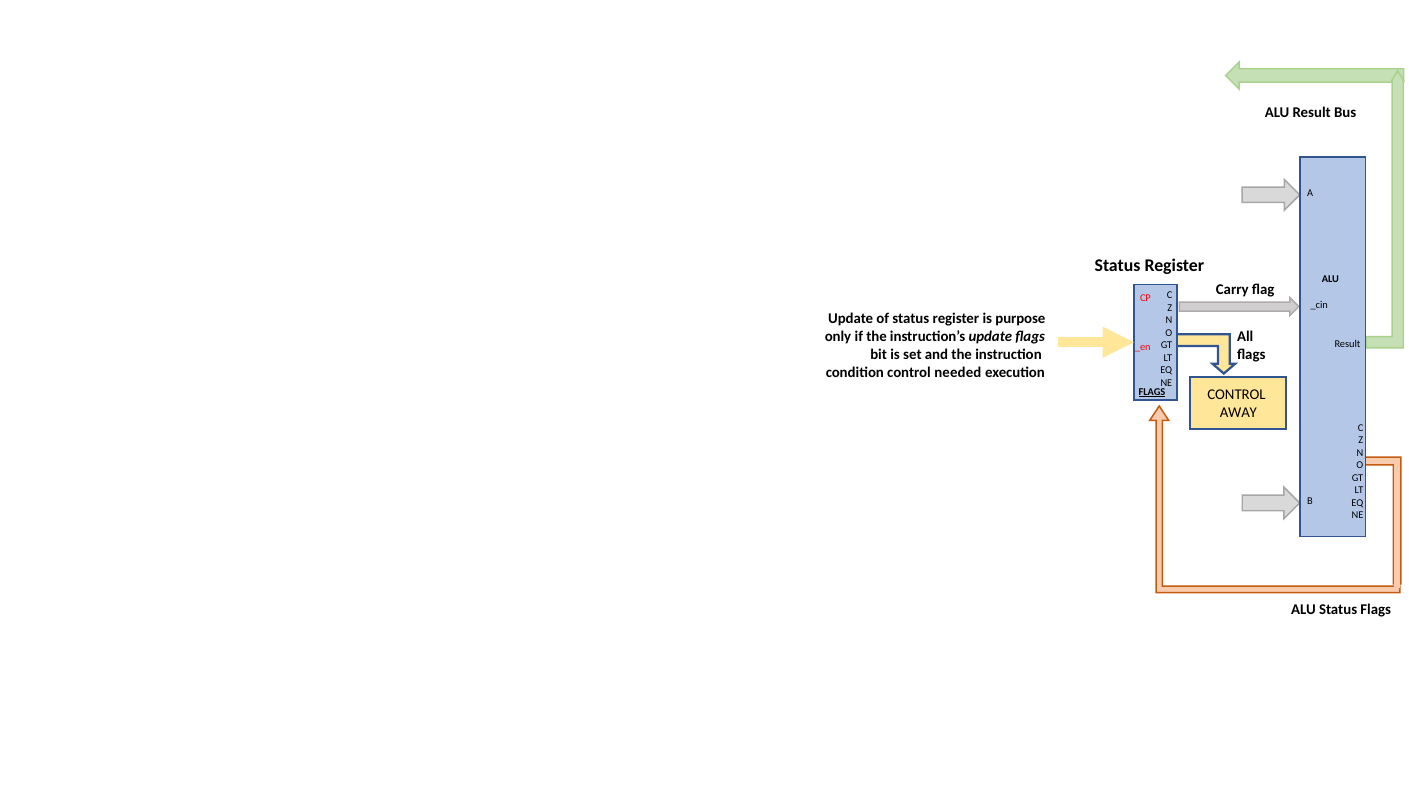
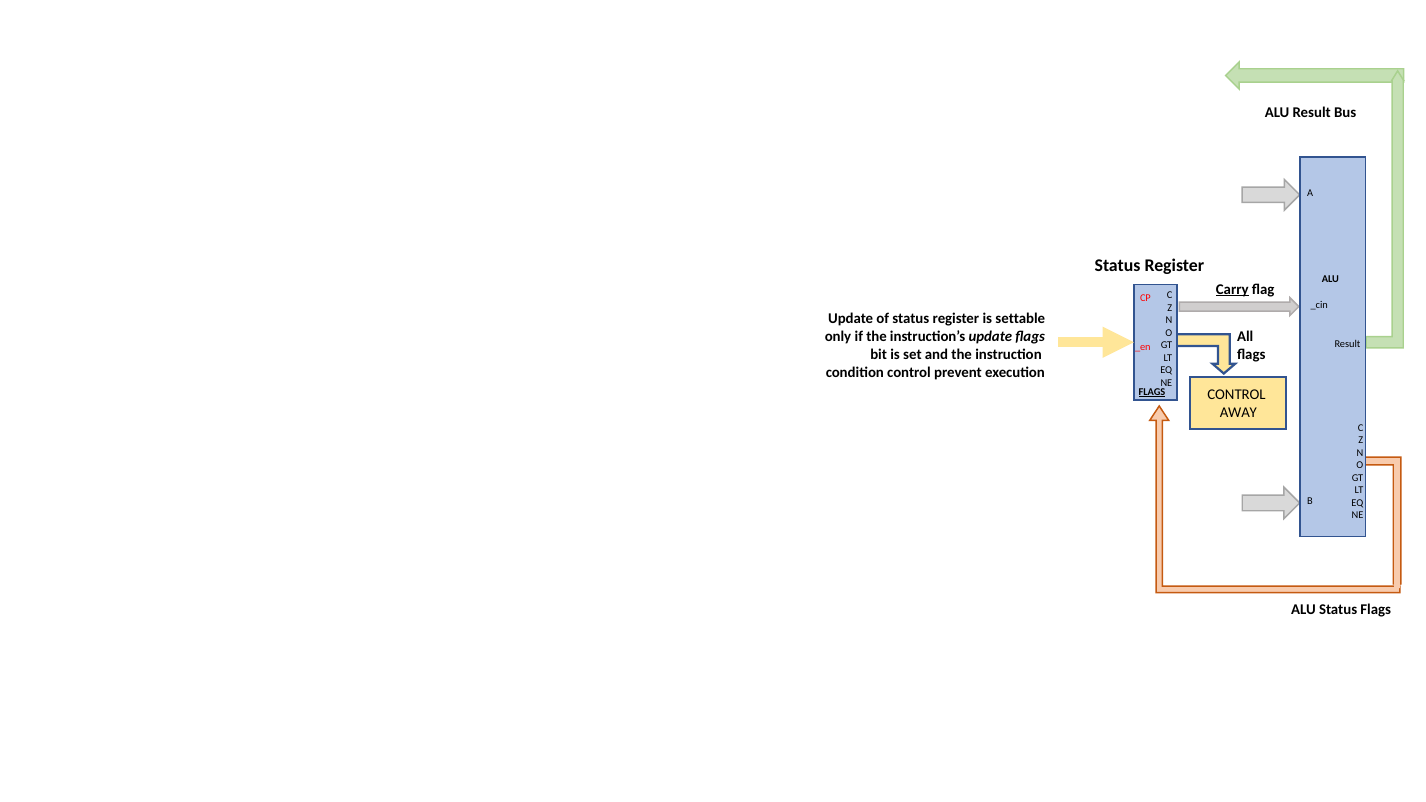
Carry underline: none -> present
purpose: purpose -> settable
needed: needed -> prevent
